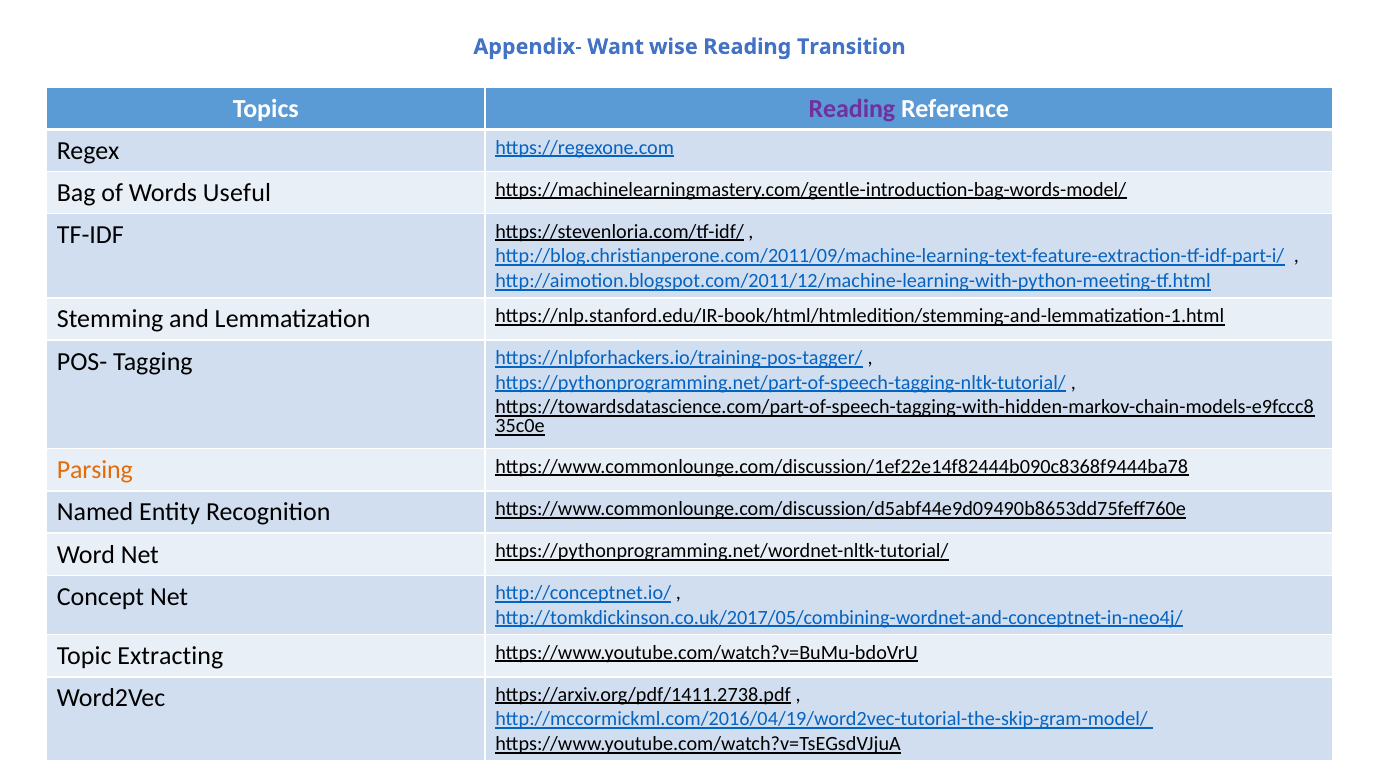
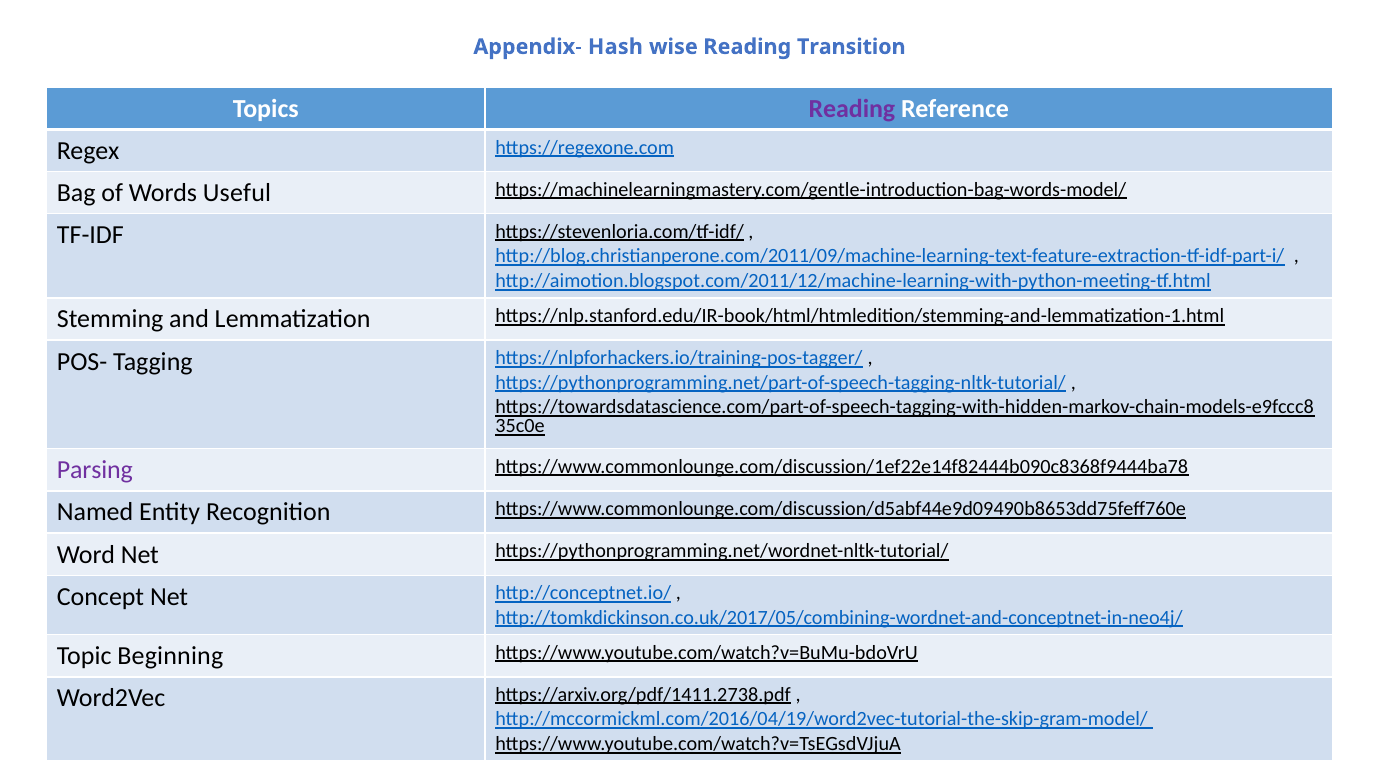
Want: Want -> Hash
Parsing colour: orange -> purple
Extracting: Extracting -> Beginning
